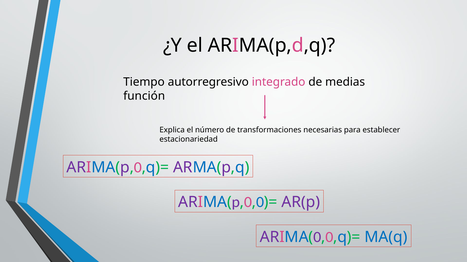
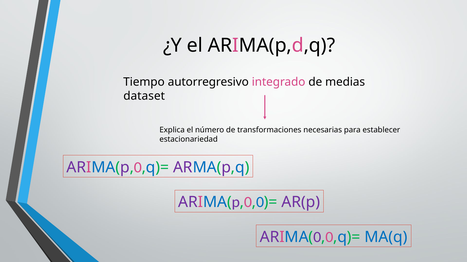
función: función -> dataset
